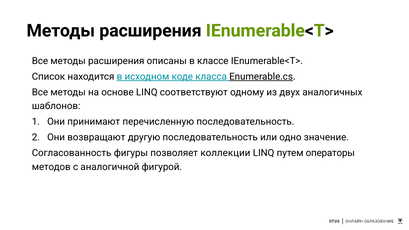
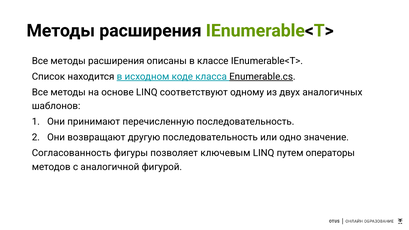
коллекции: коллекции -> ключевым
